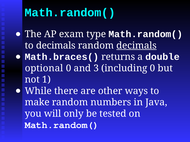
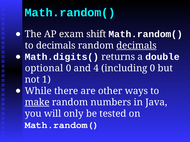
type: type -> shift
Math.braces(: Math.braces( -> Math.digits(
3: 3 -> 4
make underline: none -> present
